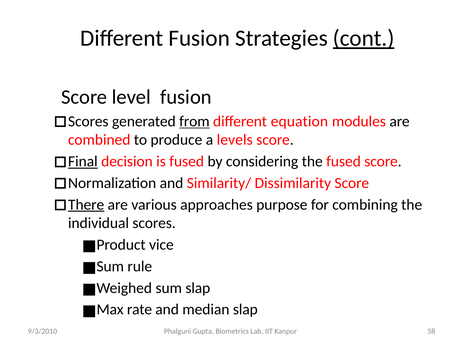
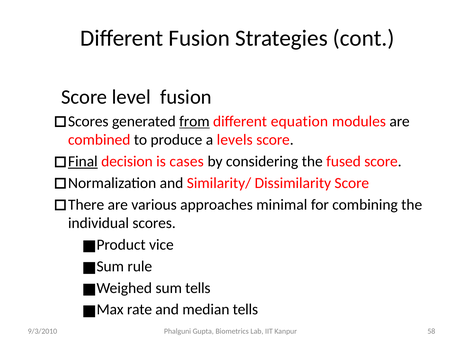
cont underline: present -> none
is fused: fused -> cases
There underline: present -> none
purpose: purpose -> minimal
sum slap: slap -> tells
median slap: slap -> tells
